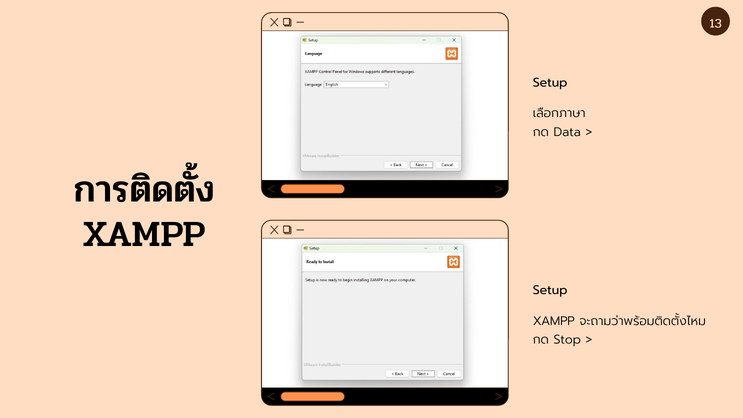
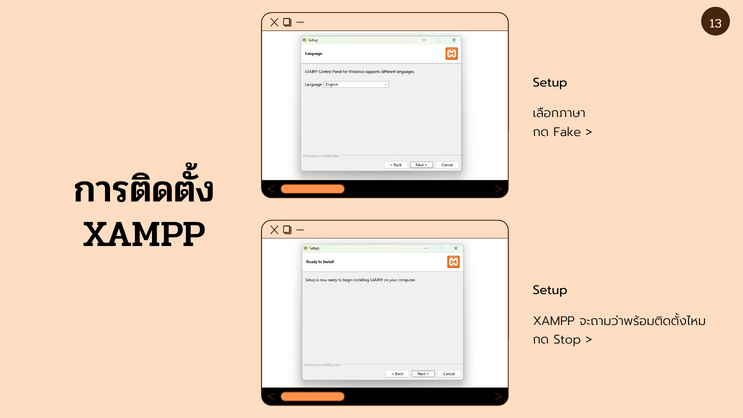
Data: Data -> Fake
